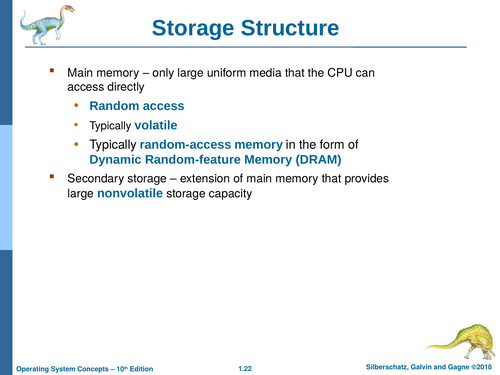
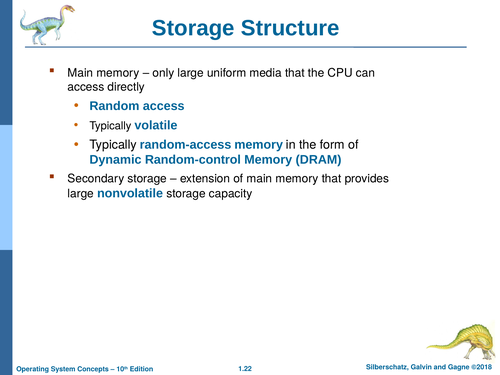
Random-feature: Random-feature -> Random-control
